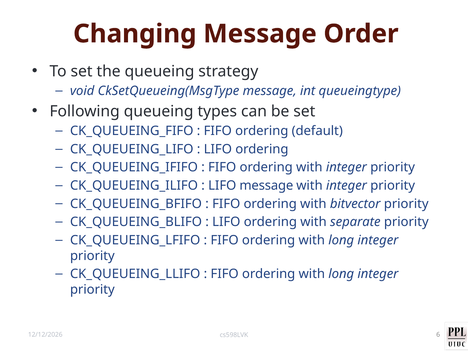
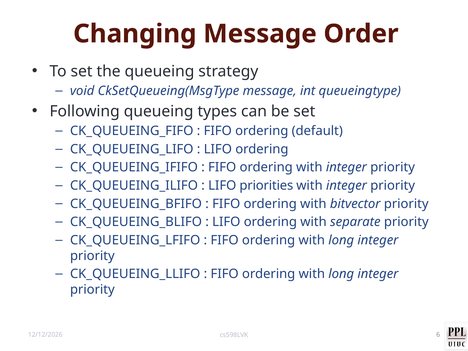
LIFO message: message -> priorities
